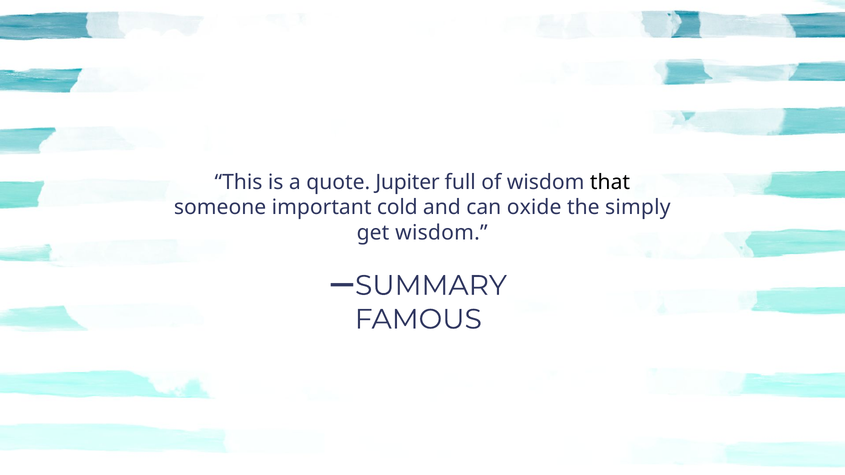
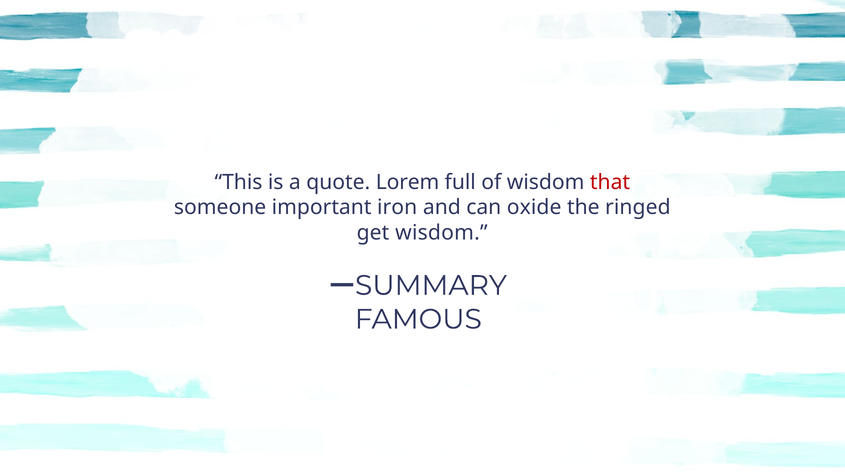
Jupiter: Jupiter -> Lorem
that colour: black -> red
cold: cold -> iron
simply: simply -> ringed
